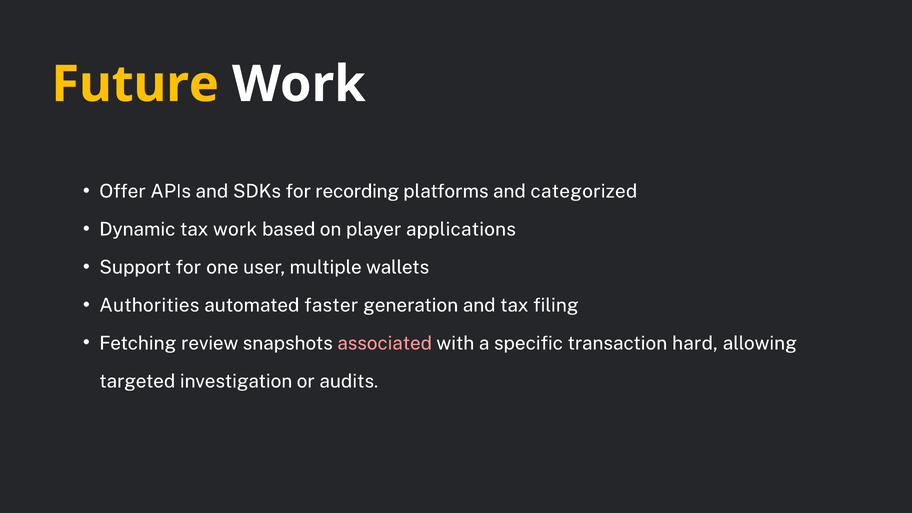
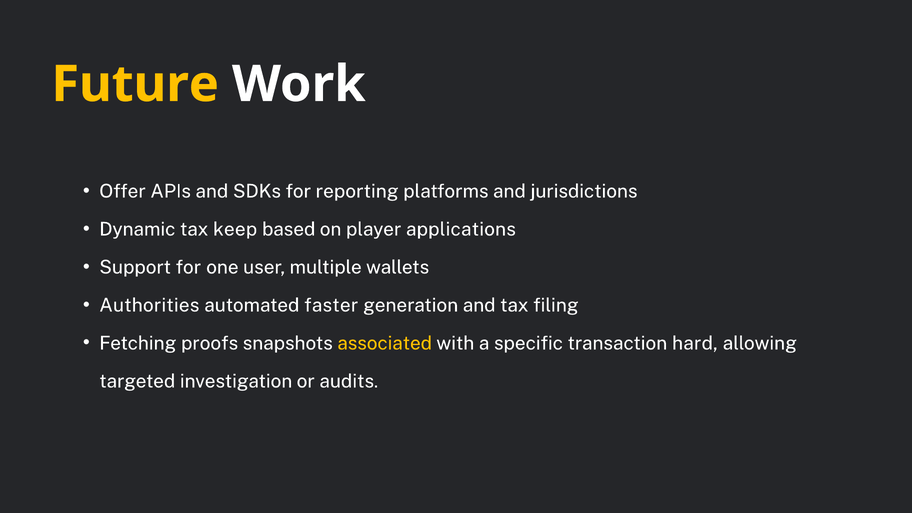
recording: recording -> reporting
categorized: categorized -> jurisdictions
tax work: work -> keep
review: review -> proofs
associated colour: pink -> yellow
